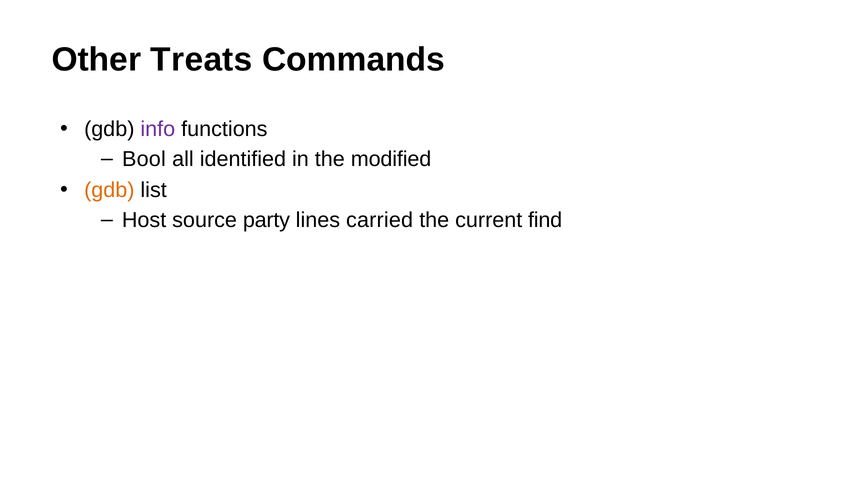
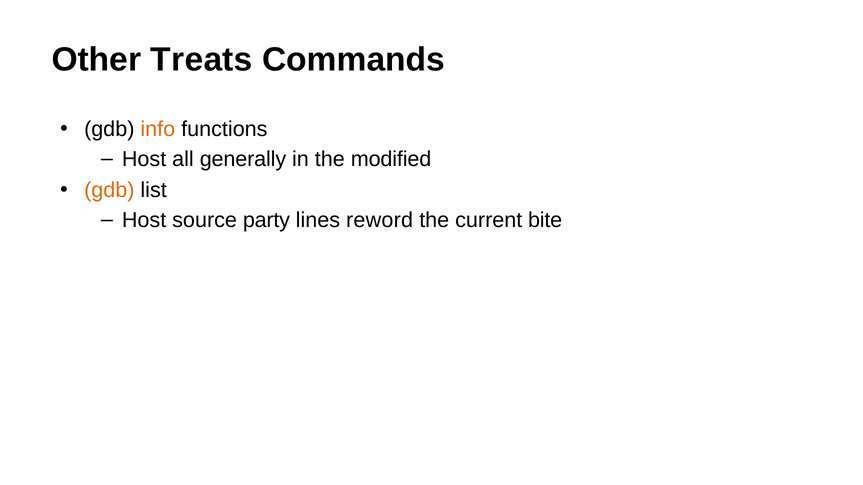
info colour: purple -> orange
Bool at (144, 159): Bool -> Host
identified: identified -> generally
carried: carried -> reword
find: find -> bite
